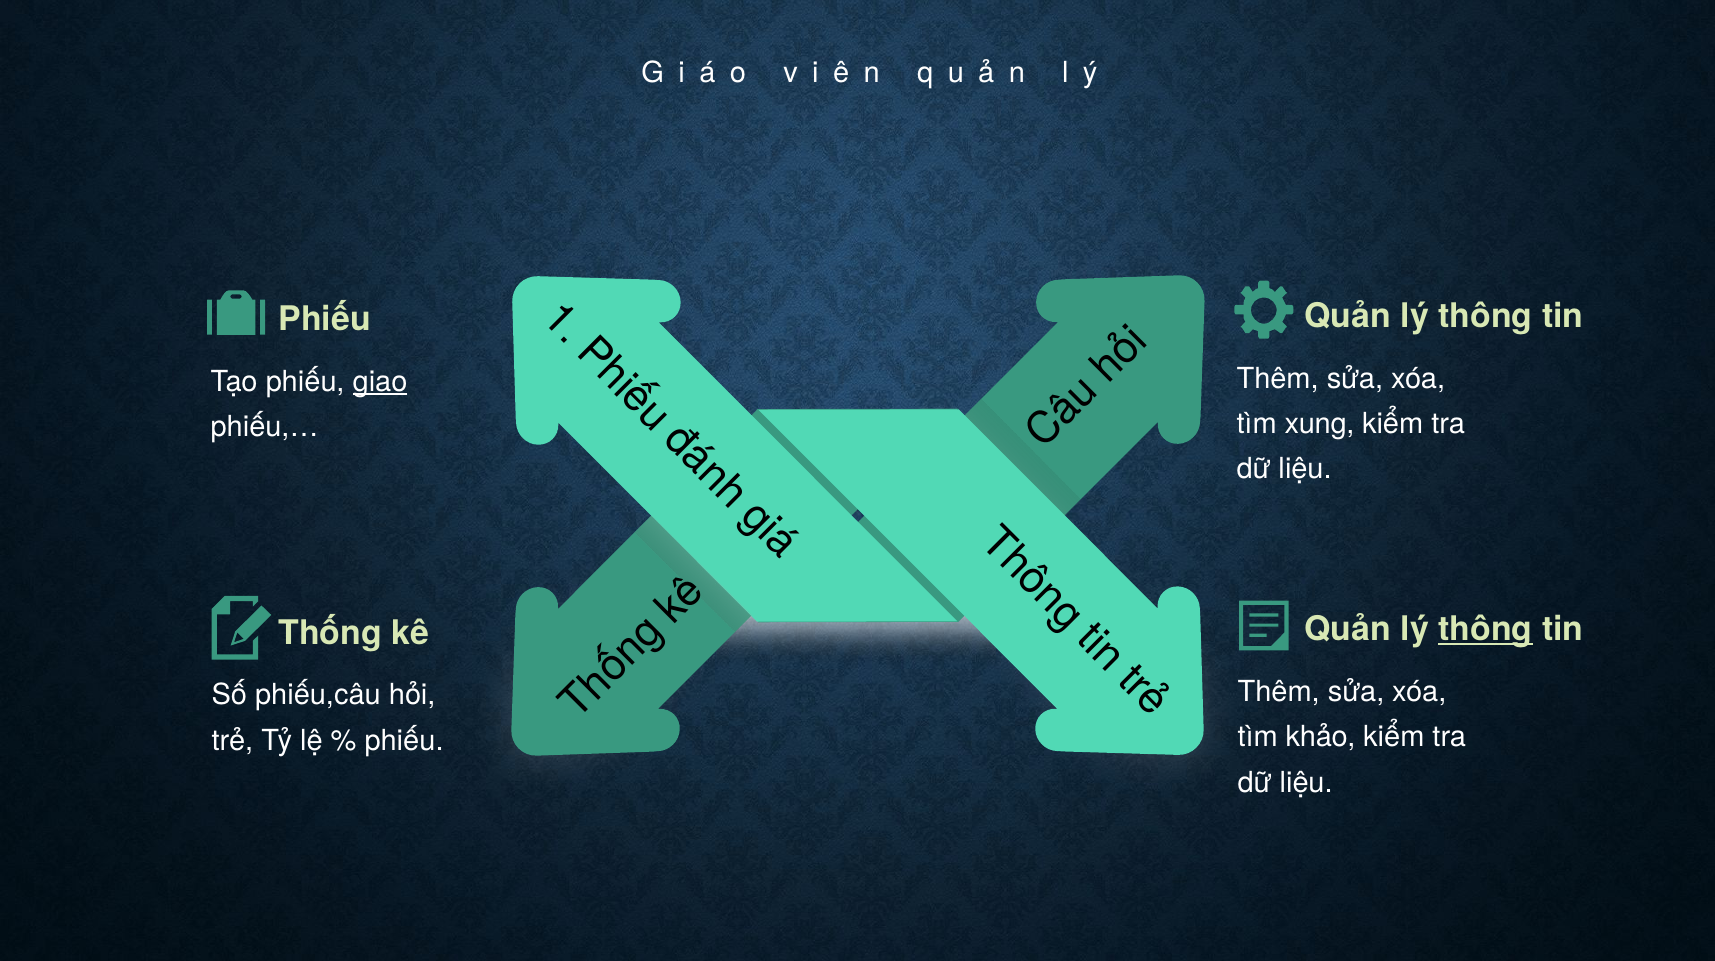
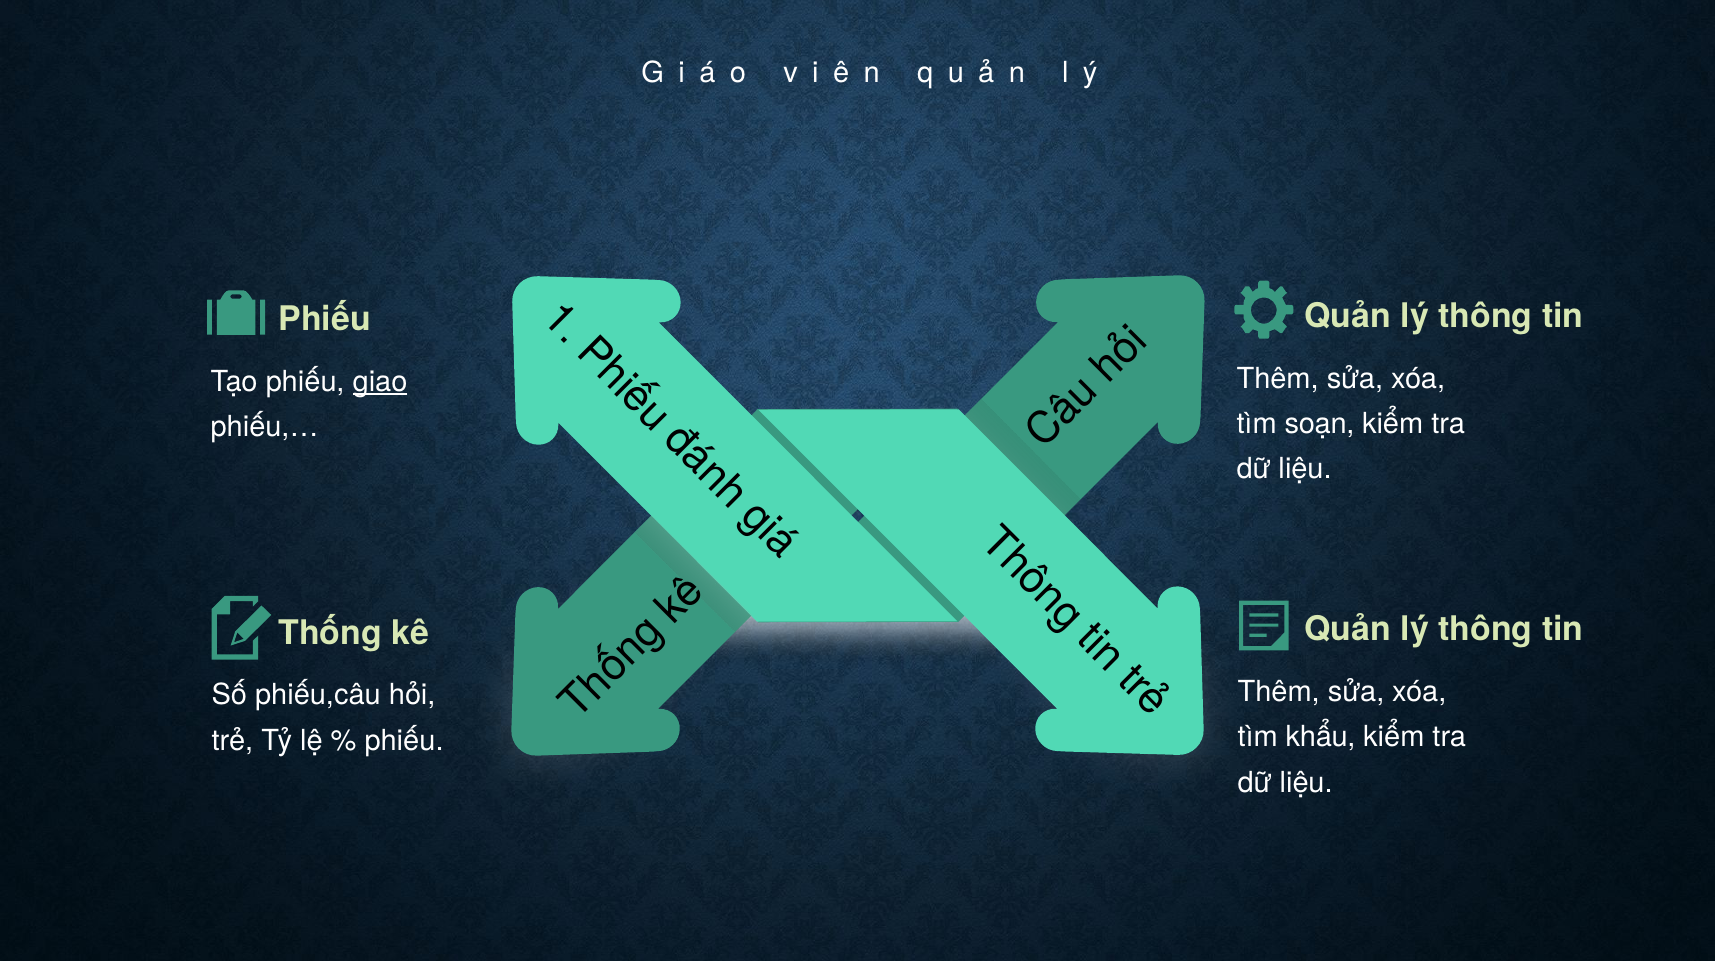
xung: xung -> soạn
thông at (1485, 629) underline: present -> none
khảo: khảo -> khẩu
